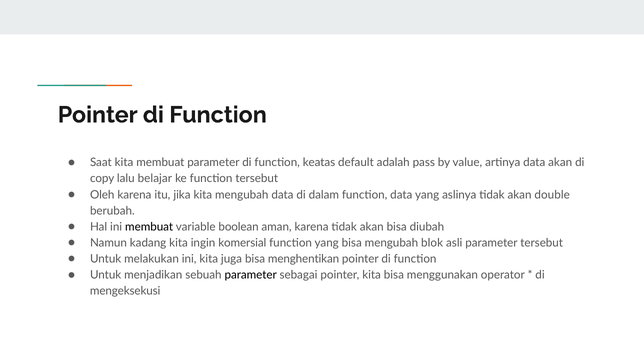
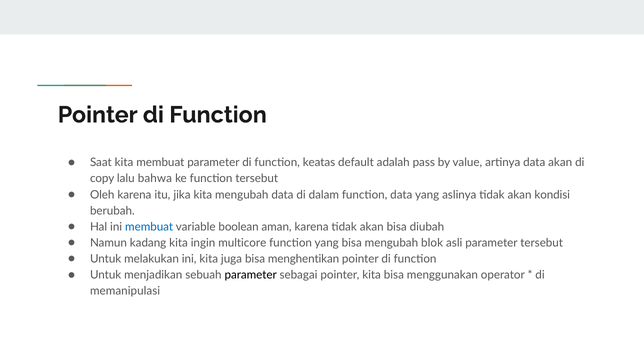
belajar: belajar -> bahwa
double: double -> kondisi
membuat at (149, 227) colour: black -> blue
komersial: komersial -> multicore
mengeksekusi: mengeksekusi -> memanipulasi
